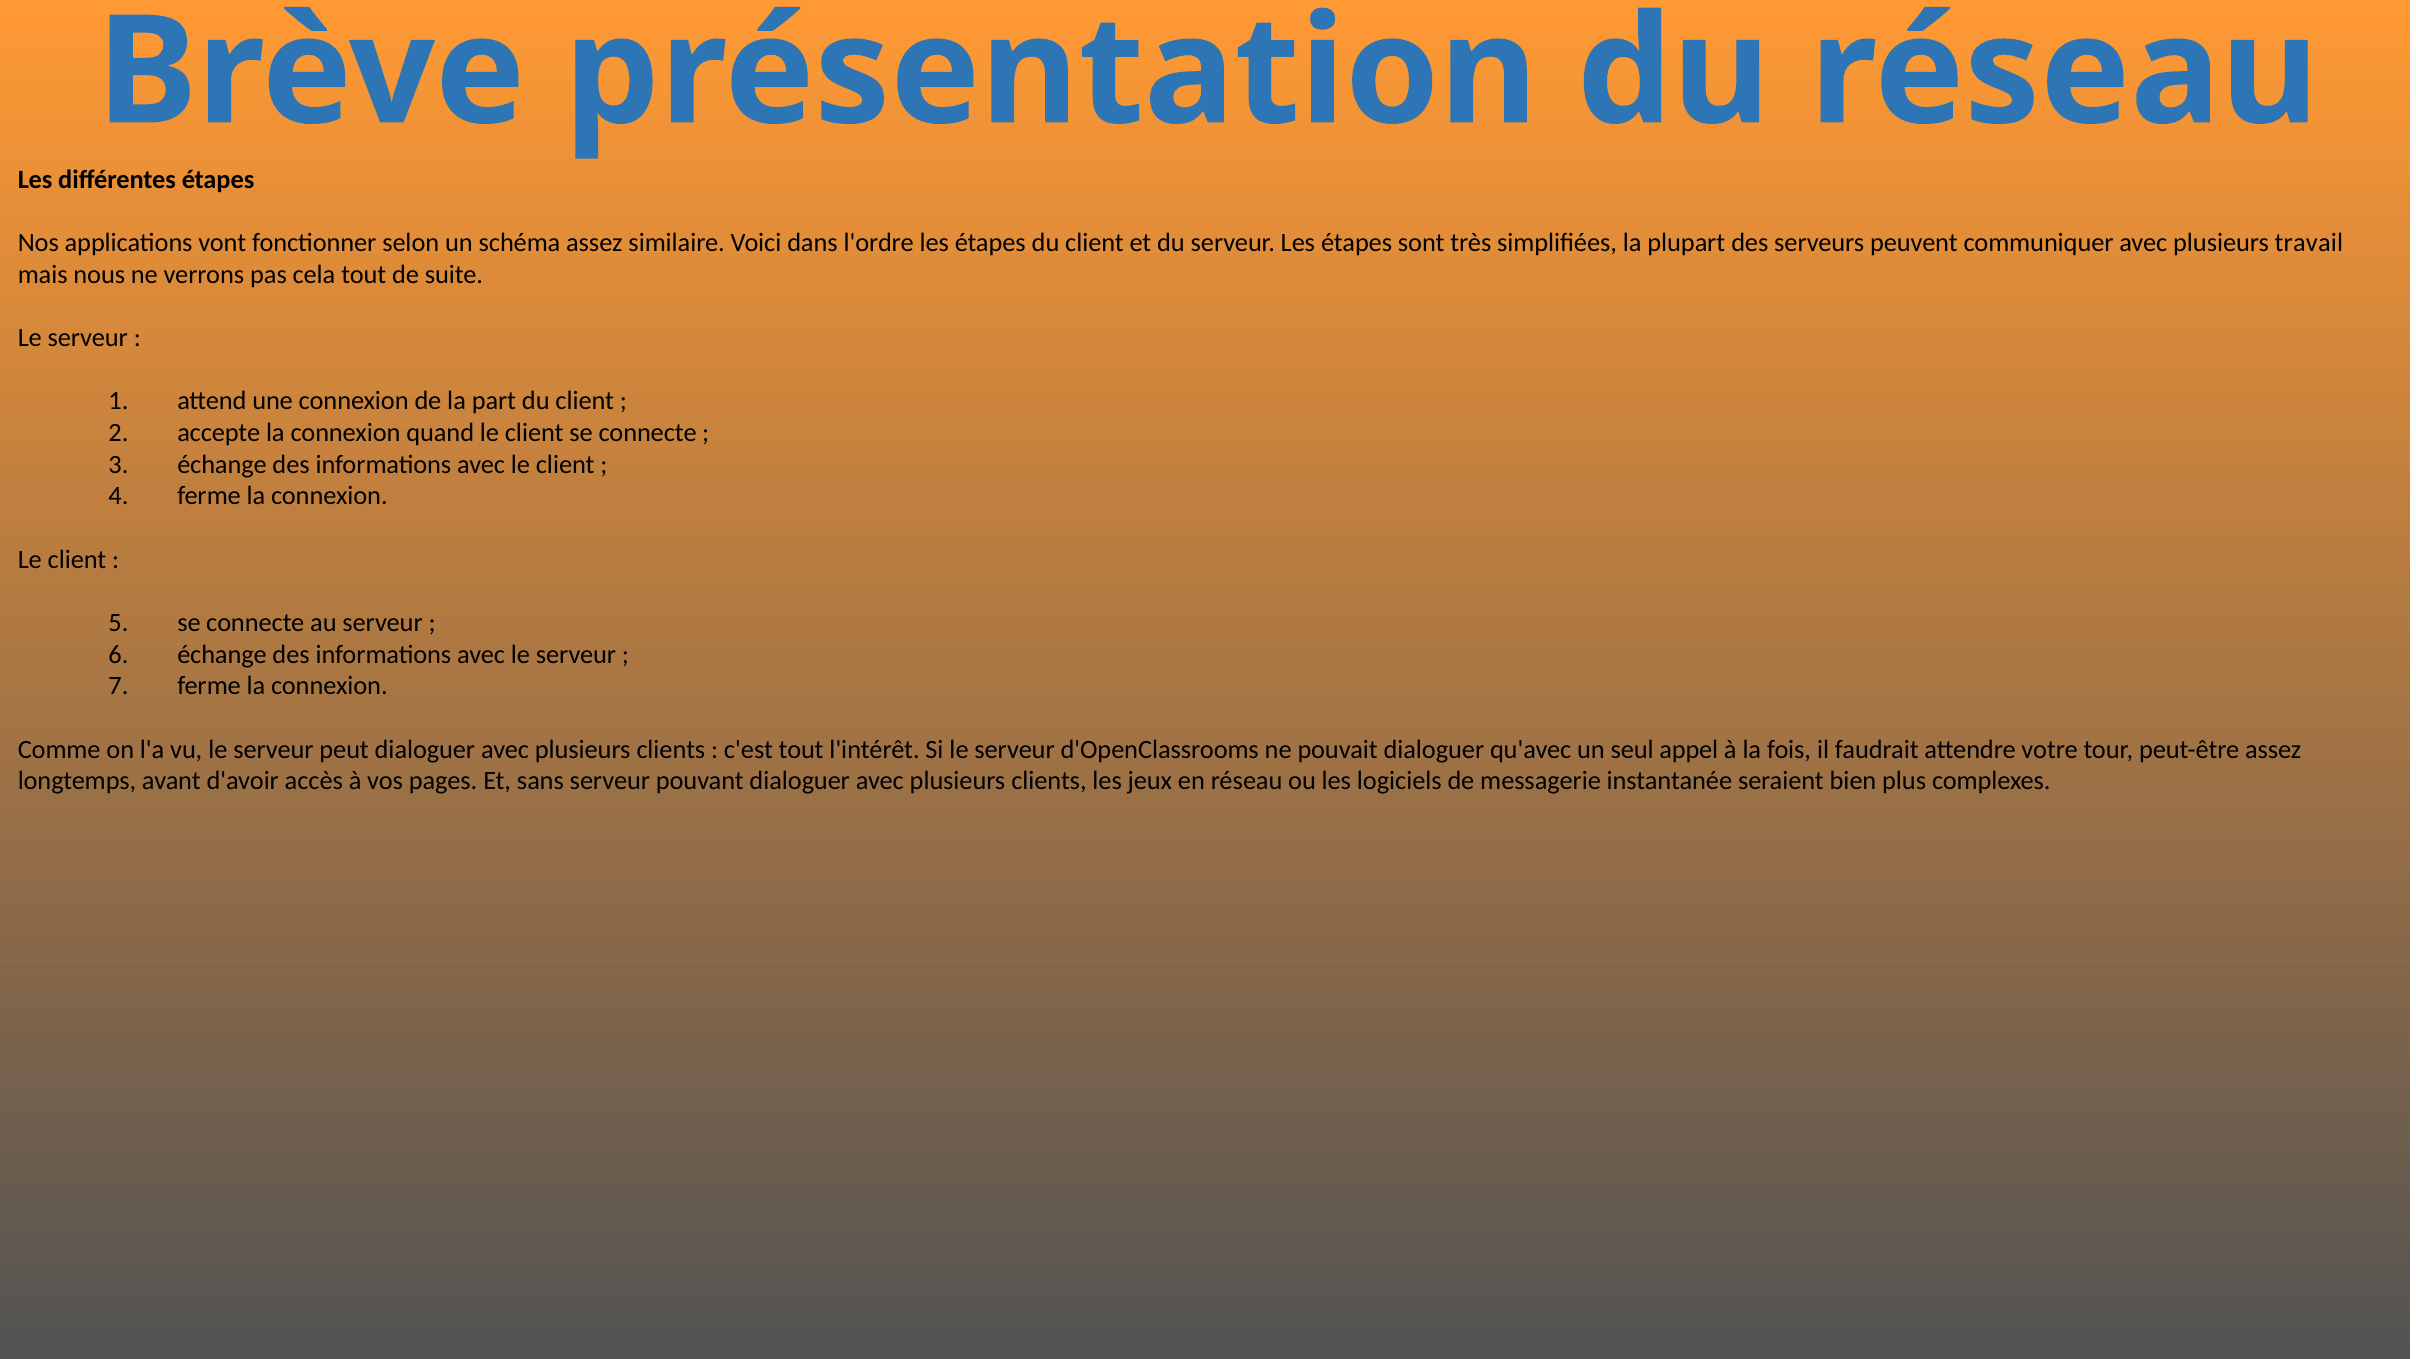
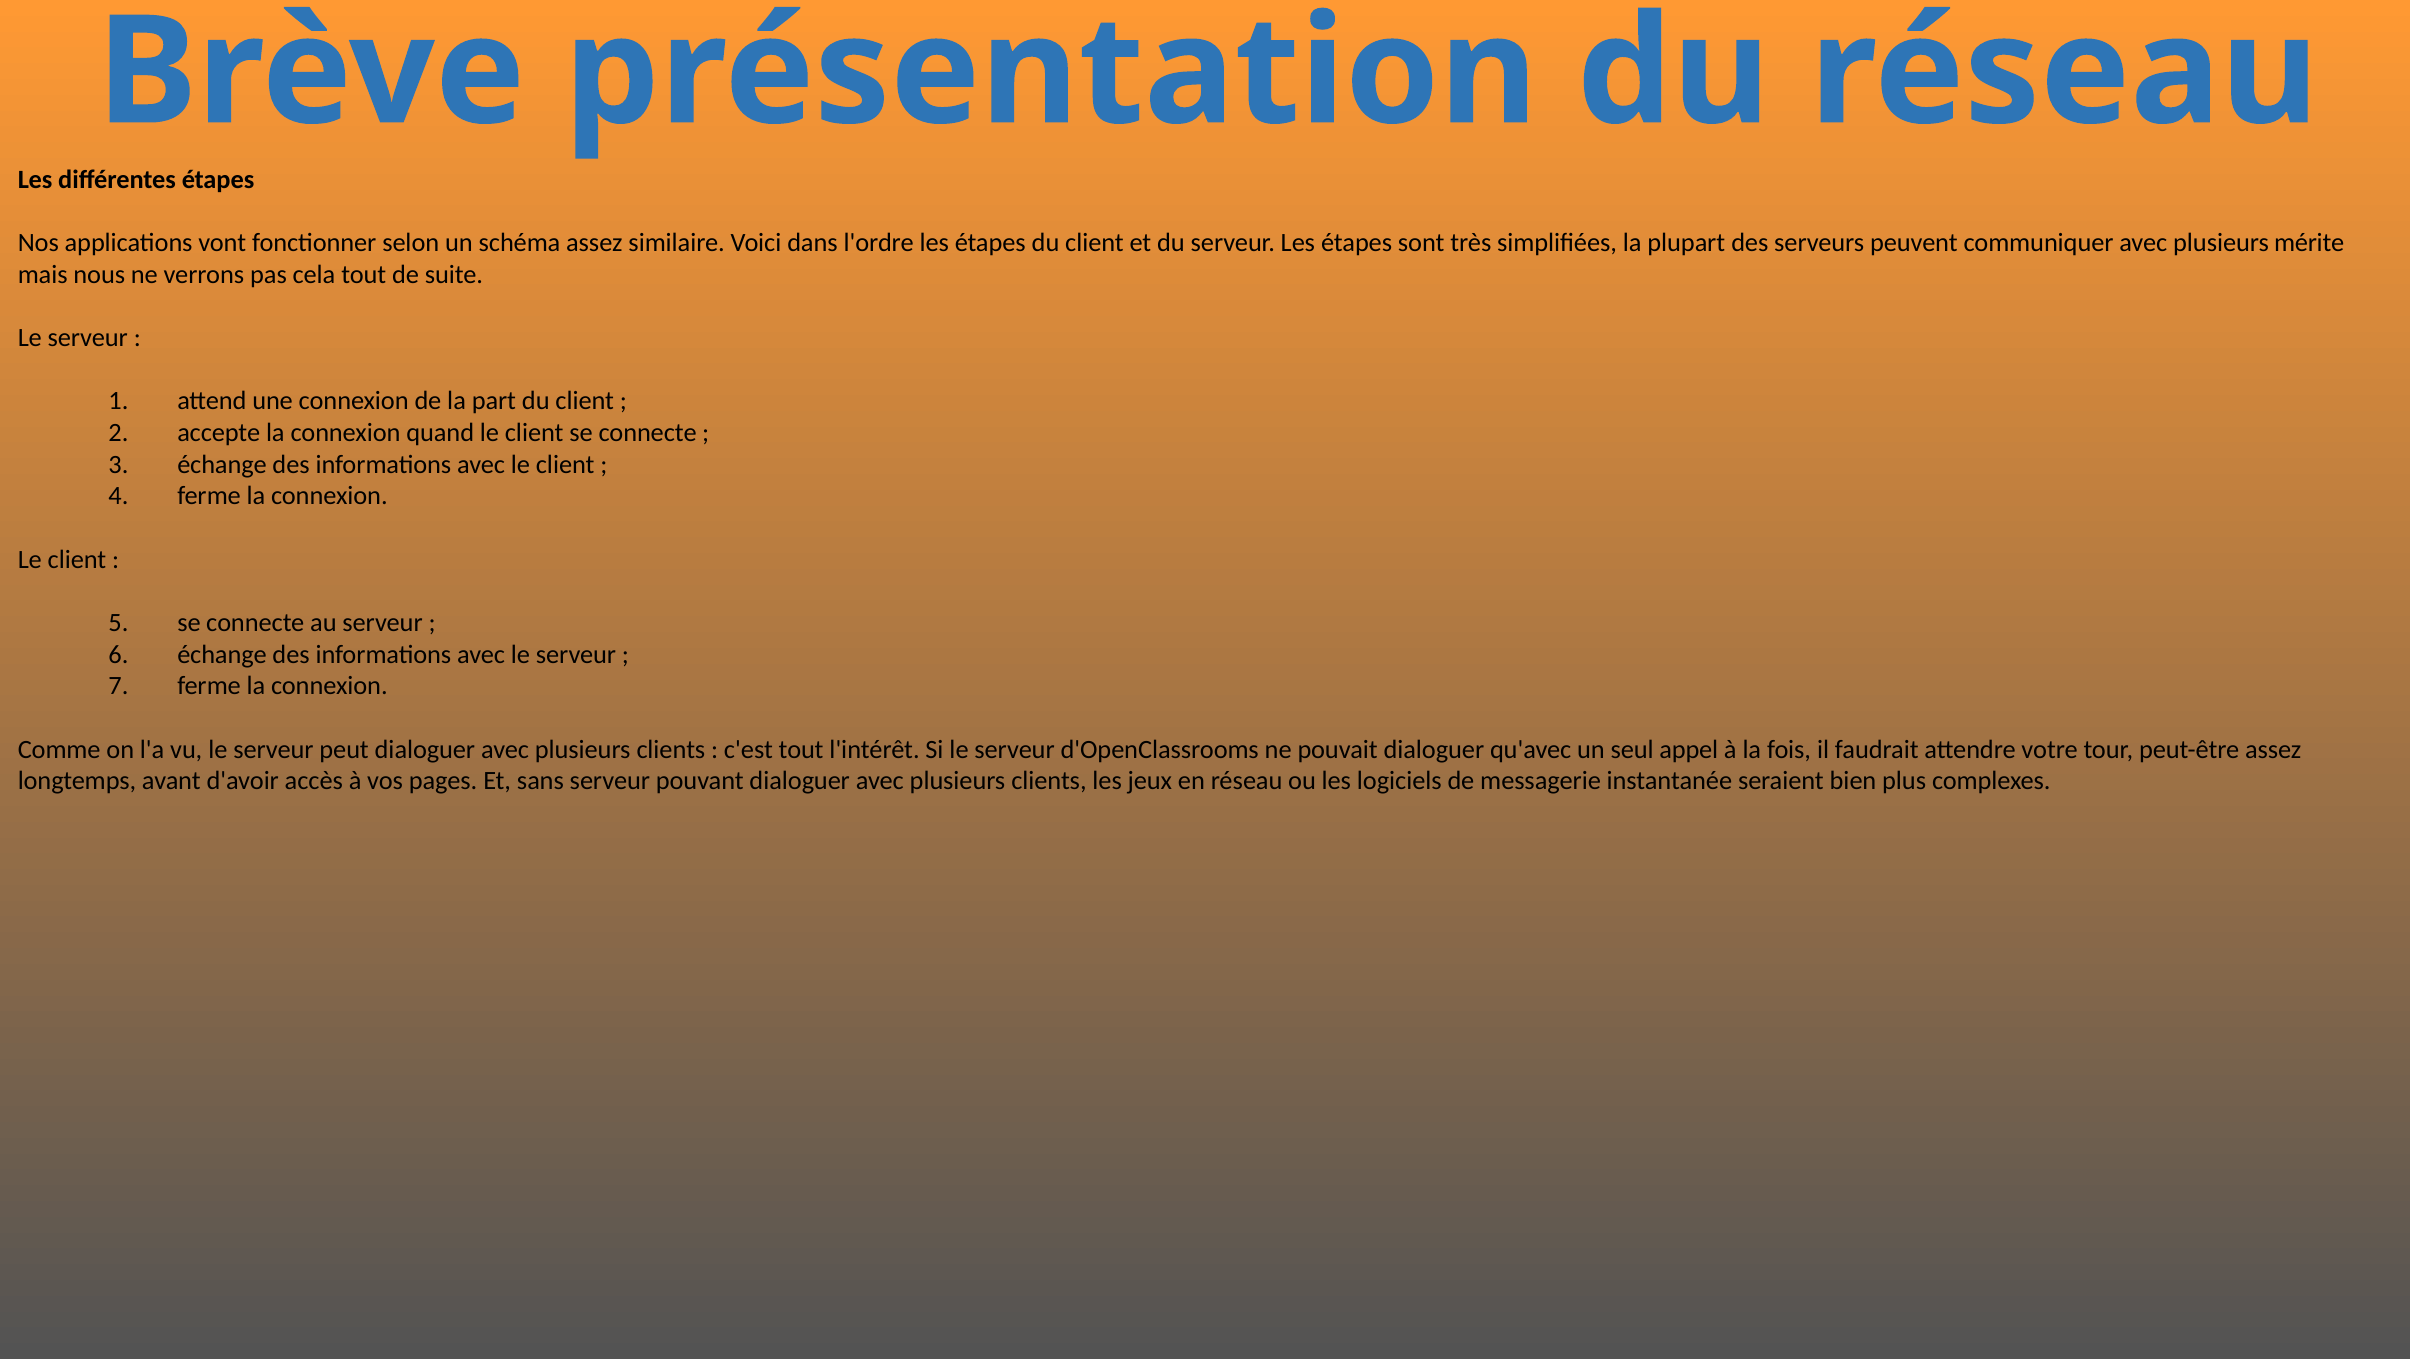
travail: travail -> mérite
